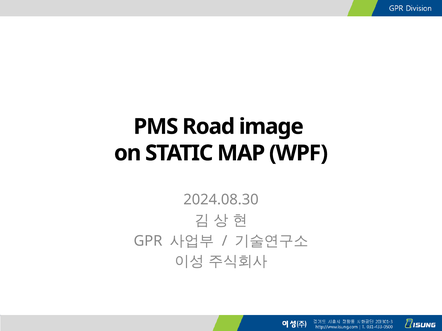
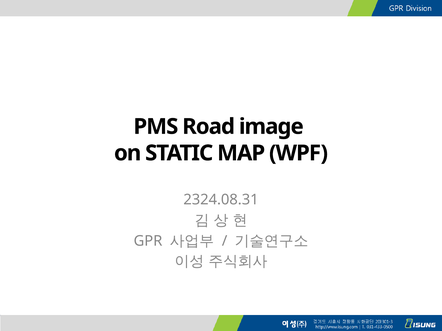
2024.08.30: 2024.08.30 -> 2324.08.31
